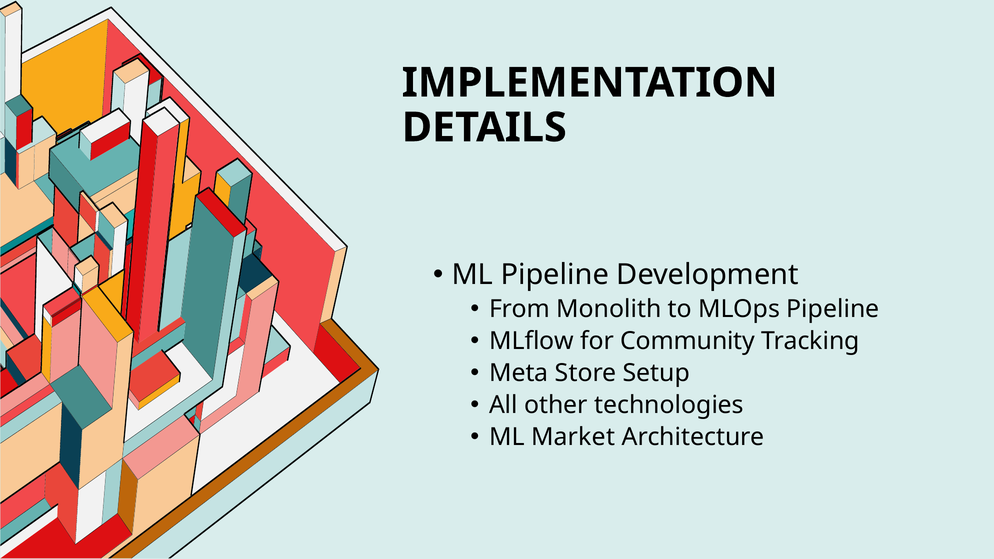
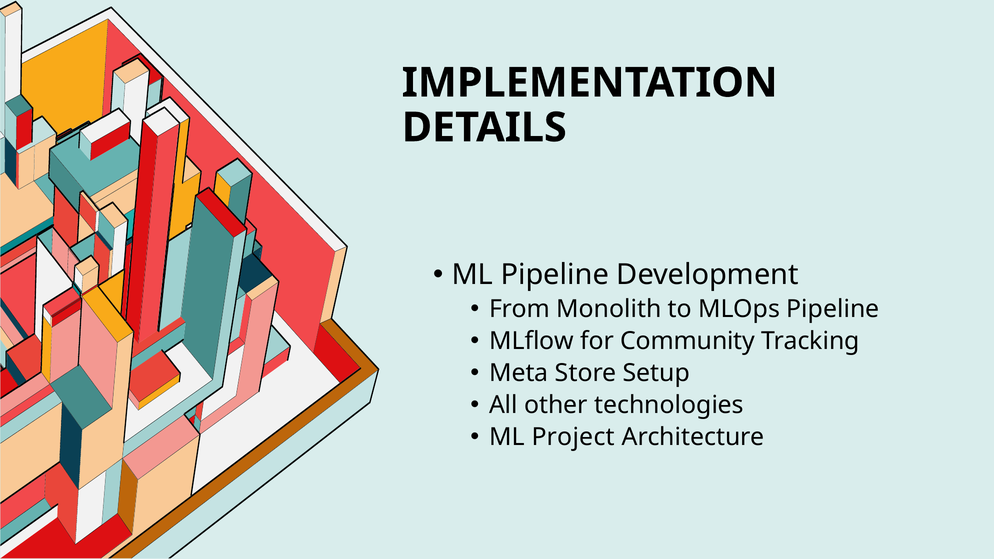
Market: Market -> Project
